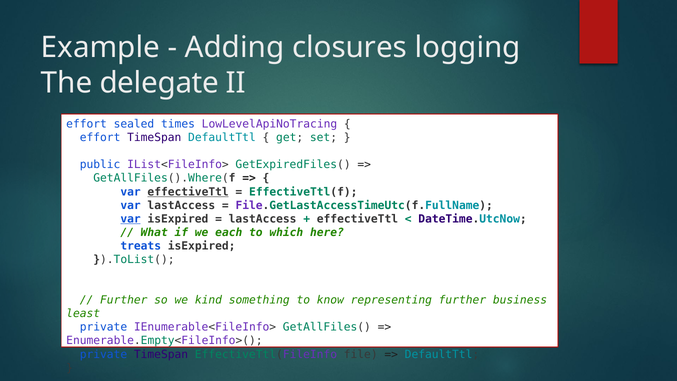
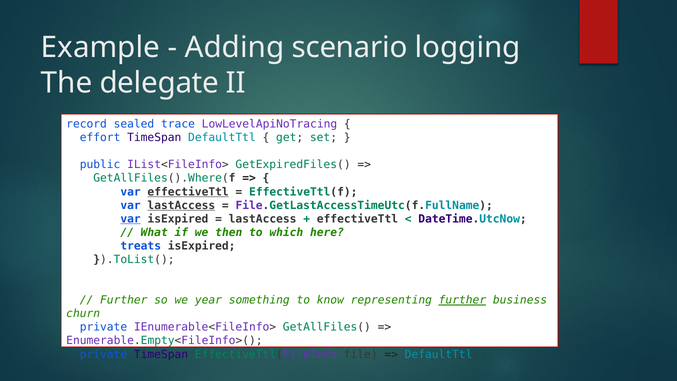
closures: closures -> scenario
effort at (87, 124): effort -> record
times: times -> trace
lastAccess at (181, 205) underline: none -> present
each: each -> then
kind: kind -> year
further at (462, 300) underline: none -> present
least: least -> churn
